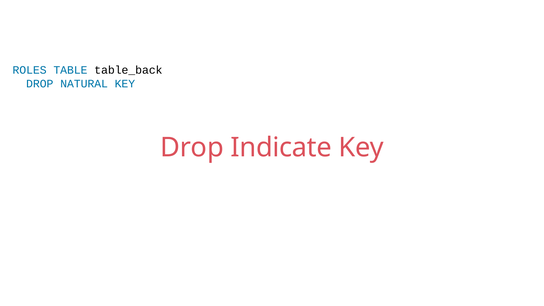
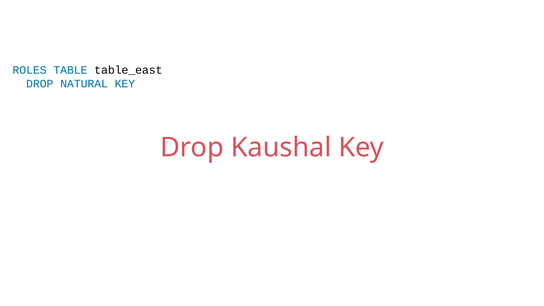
table_back: table_back -> table_east
Indicate: Indicate -> Kaushal
